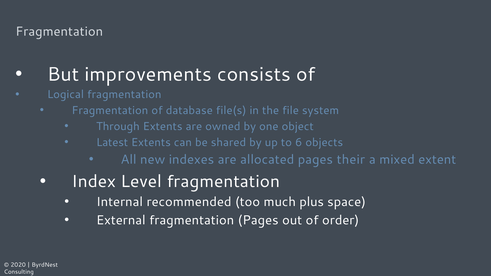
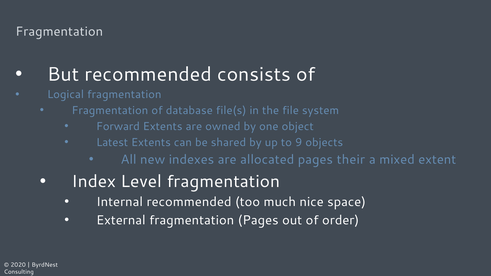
But improvements: improvements -> recommended
Through: Through -> Forward
6: 6 -> 9
plus: plus -> nice
